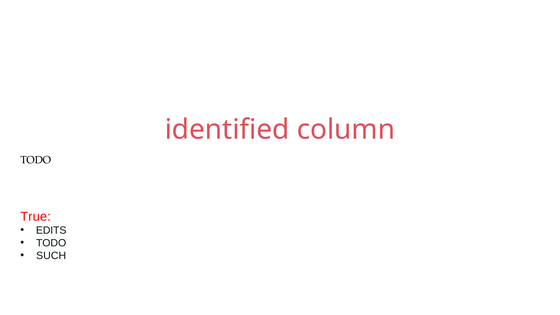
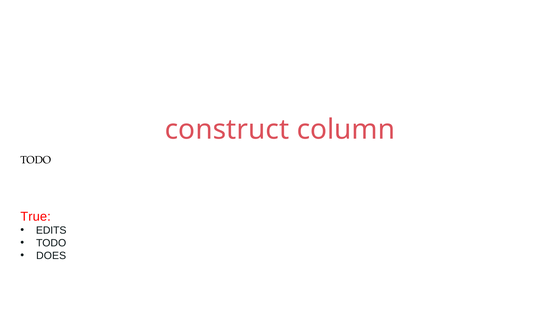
identified: identified -> construct
SUCH: SUCH -> DOES
